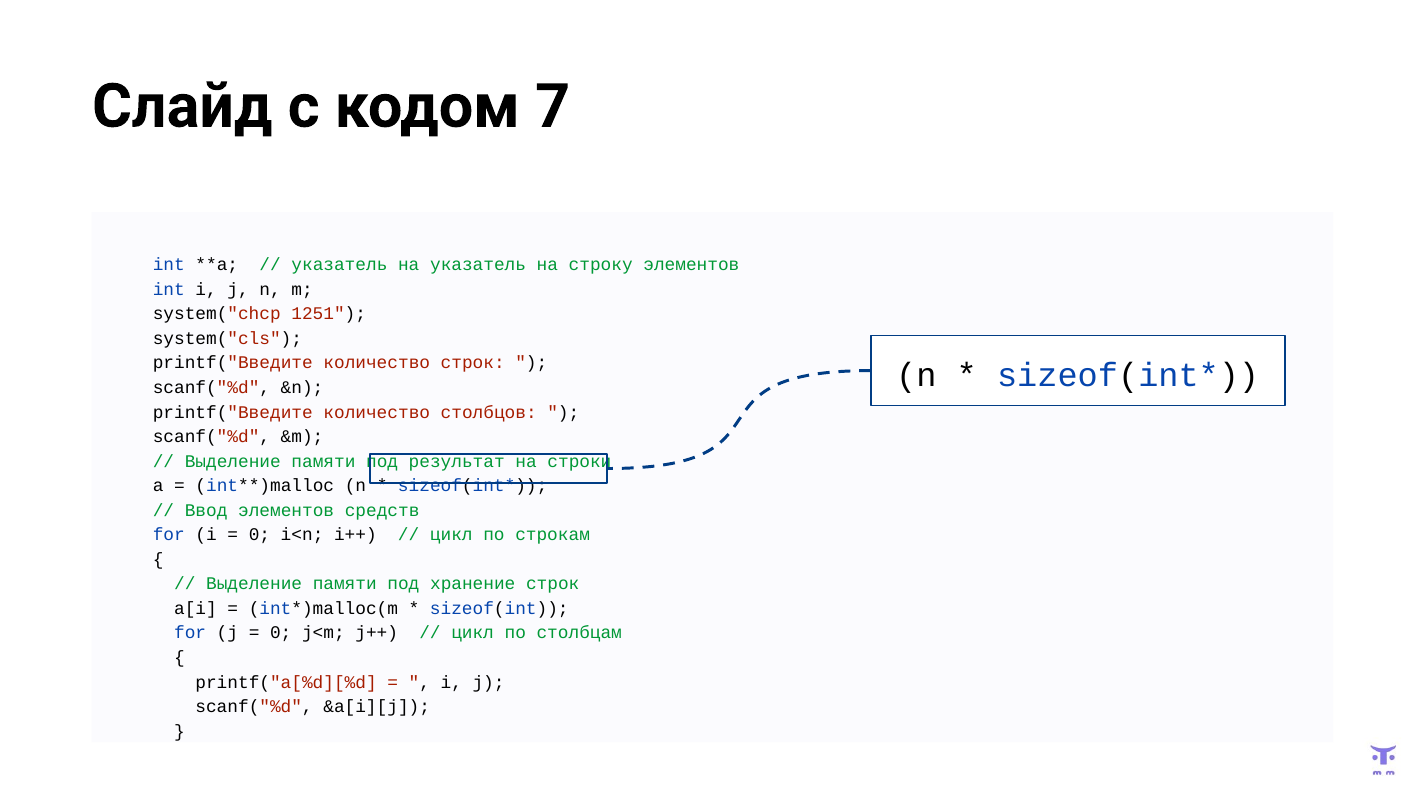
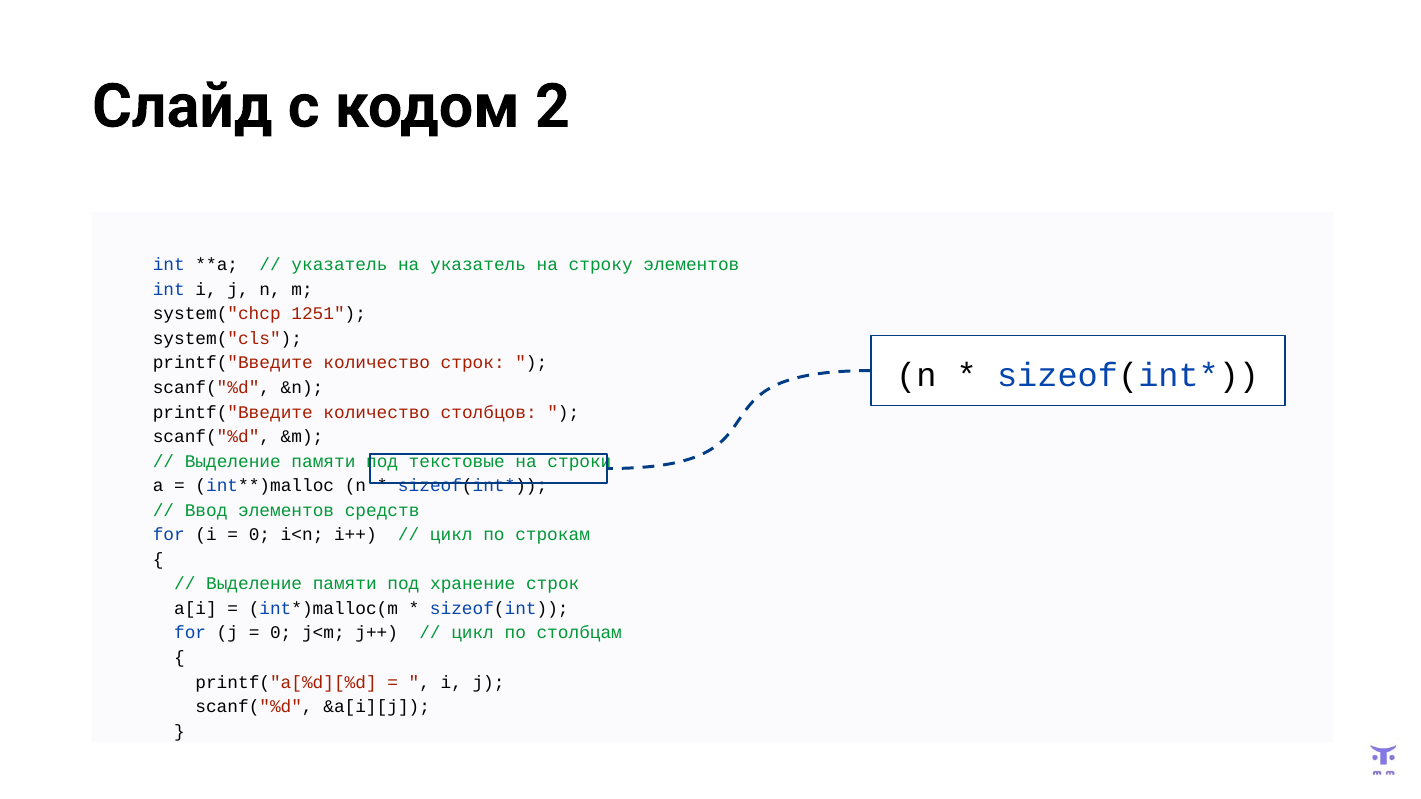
7: 7 -> 2
результат: результат -> текстовые
